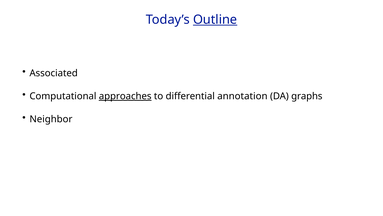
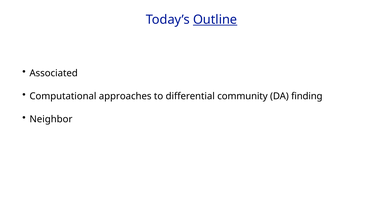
approaches underline: present -> none
annotation: annotation -> community
graphs: graphs -> finding
